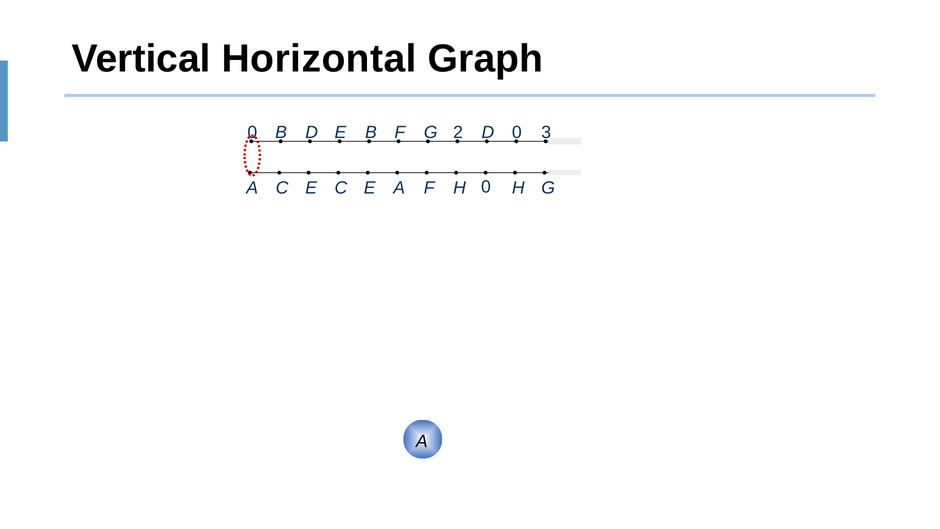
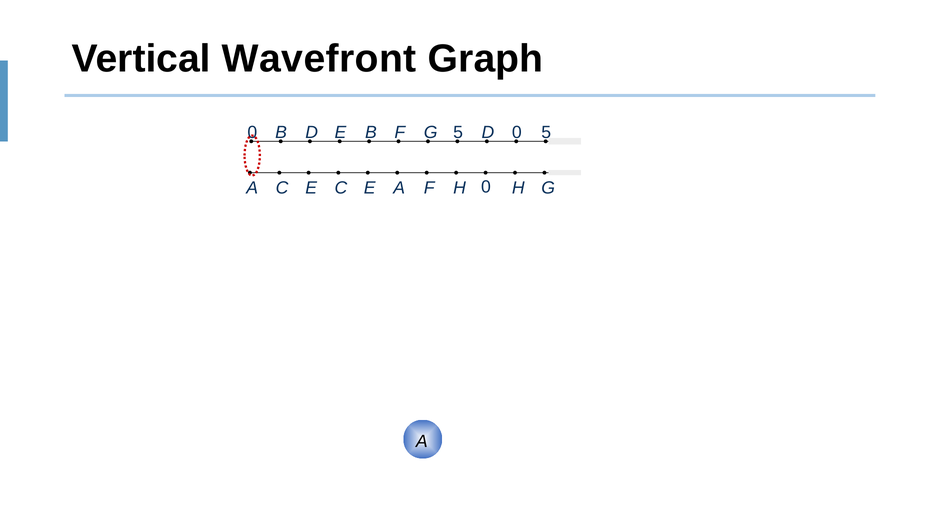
Horizontal: Horizontal -> Wavefront
F 2: 2 -> 5
0 3: 3 -> 5
